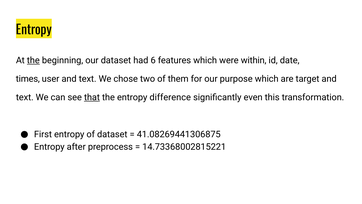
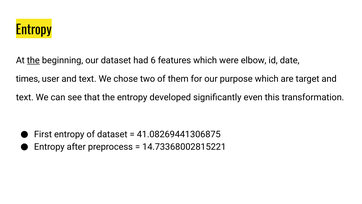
within: within -> elbow
that underline: present -> none
difference: difference -> developed
